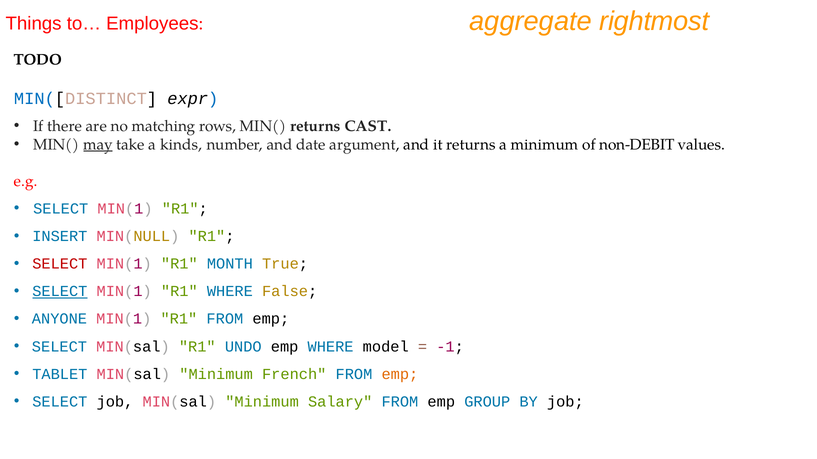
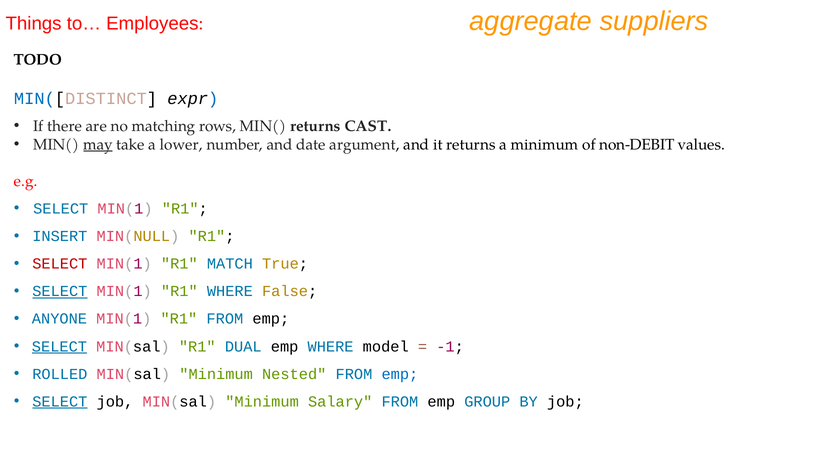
rightmost: rightmost -> suppliers
kinds: kinds -> lower
MONTH: MONTH -> MATCH
SELECT at (59, 347) underline: none -> present
UNDO: UNDO -> DUAL
TABLET: TABLET -> ROLLED
French: French -> Nested
emp at (400, 374) colour: orange -> blue
SELECT at (60, 402) underline: none -> present
